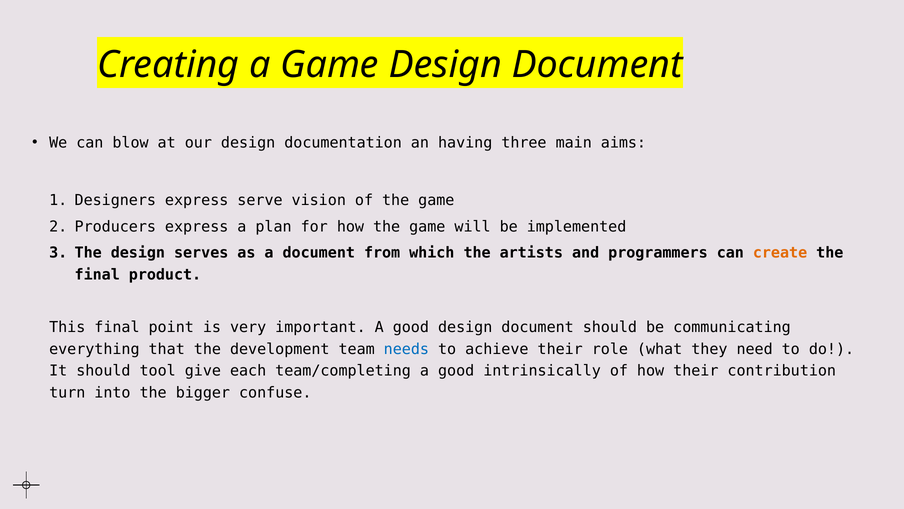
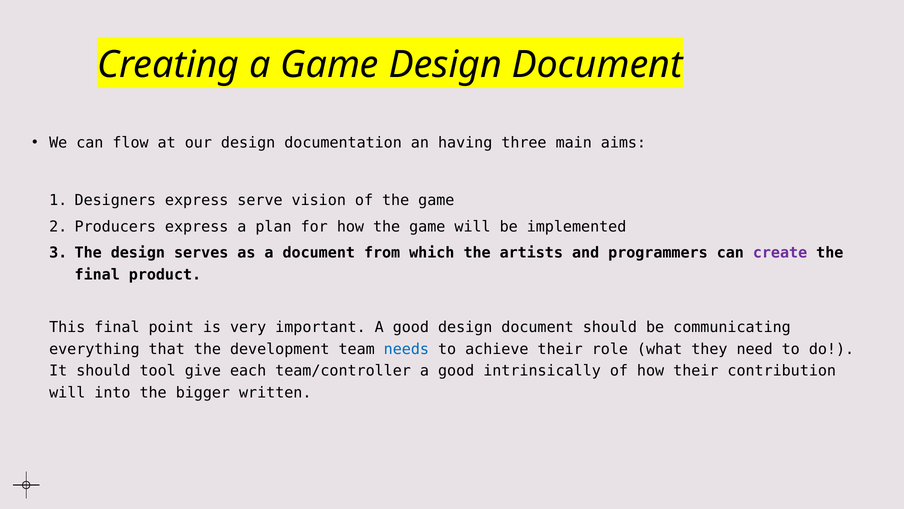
blow: blow -> flow
create colour: orange -> purple
team/completing: team/completing -> team/controller
turn at (67, 392): turn -> will
confuse: confuse -> written
